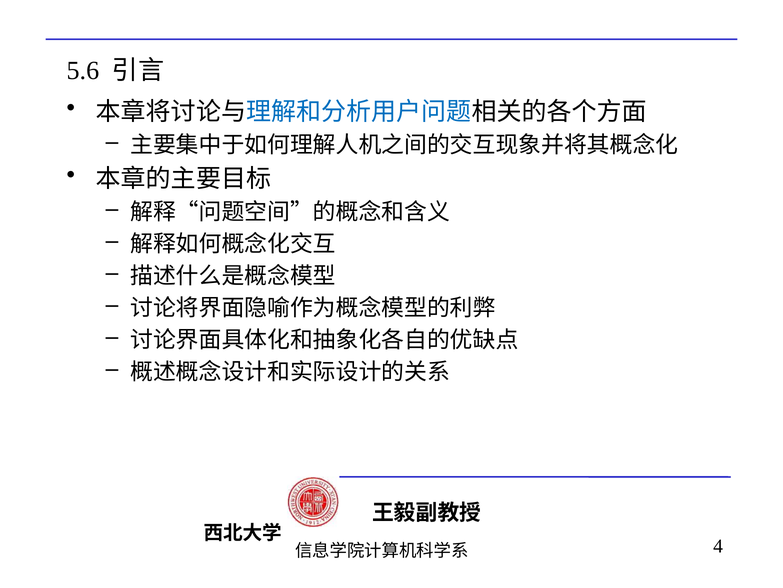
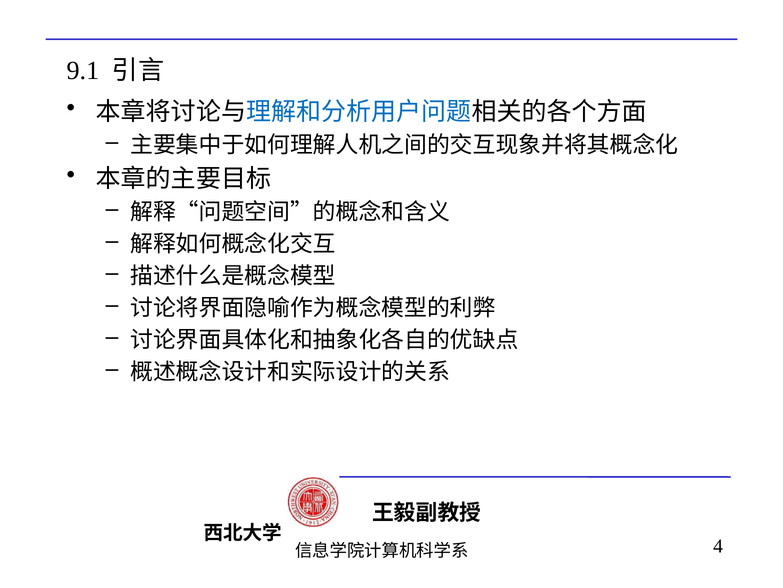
5.6: 5.6 -> 9.1
